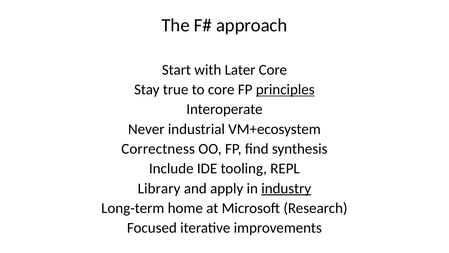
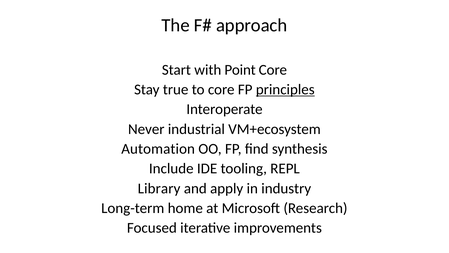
Later: Later -> Point
Correctness: Correctness -> Automation
industry underline: present -> none
